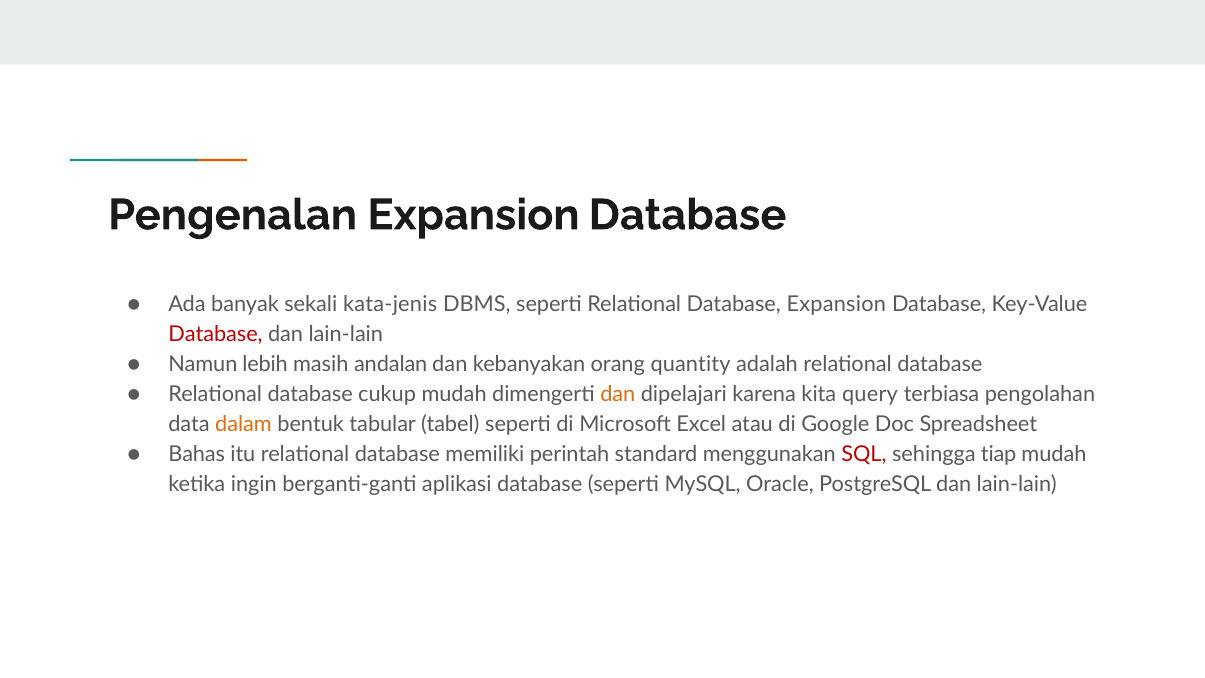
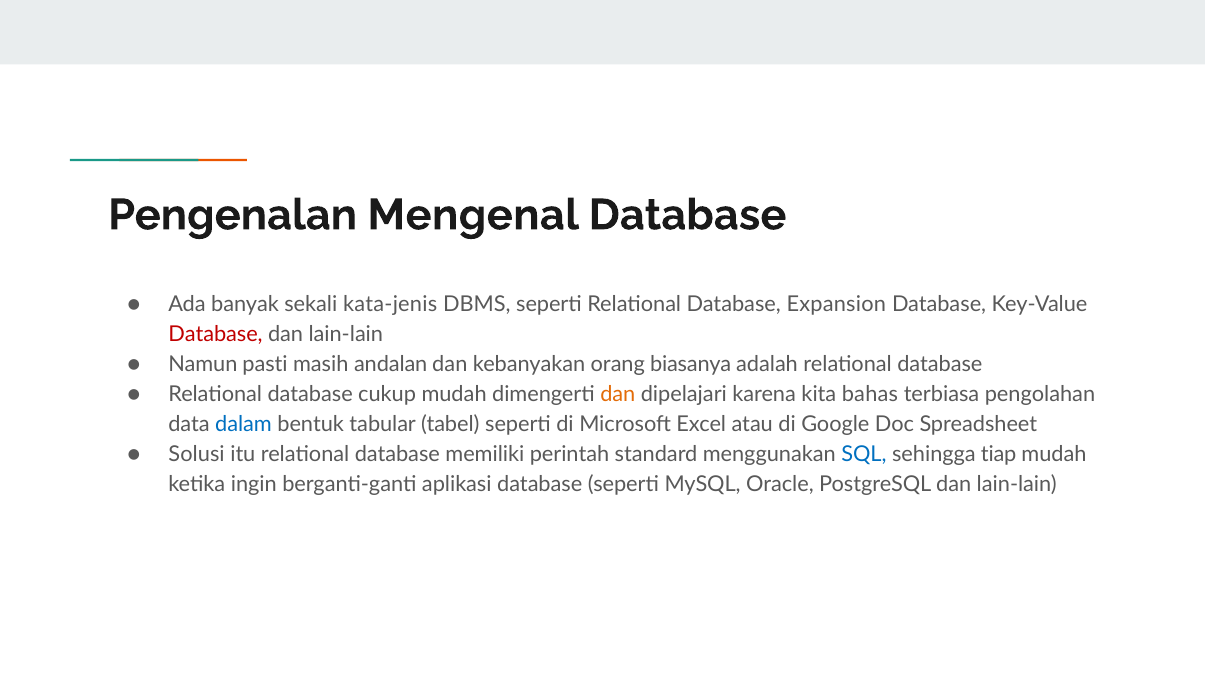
Pengenalan Expansion: Expansion -> Mengenal
lebih: lebih -> pasti
quantity: quantity -> biasanya
query: query -> bahas
dalam colour: orange -> blue
Bahas: Bahas -> Solusi
SQL colour: red -> blue
